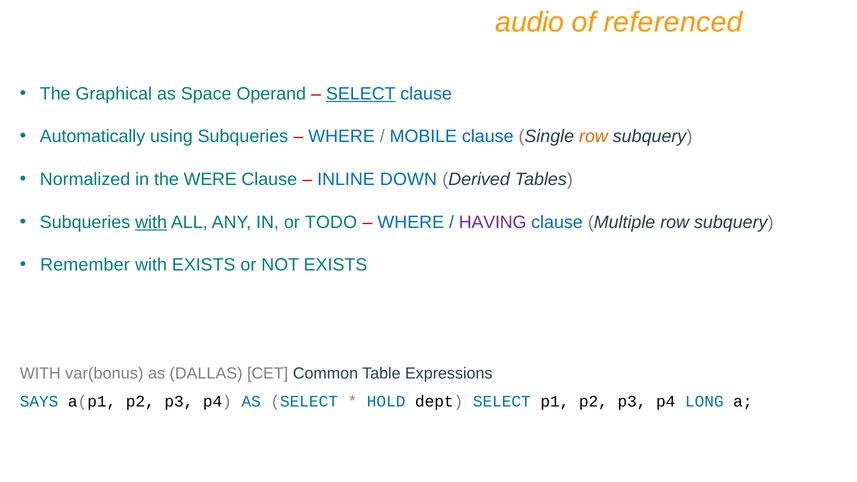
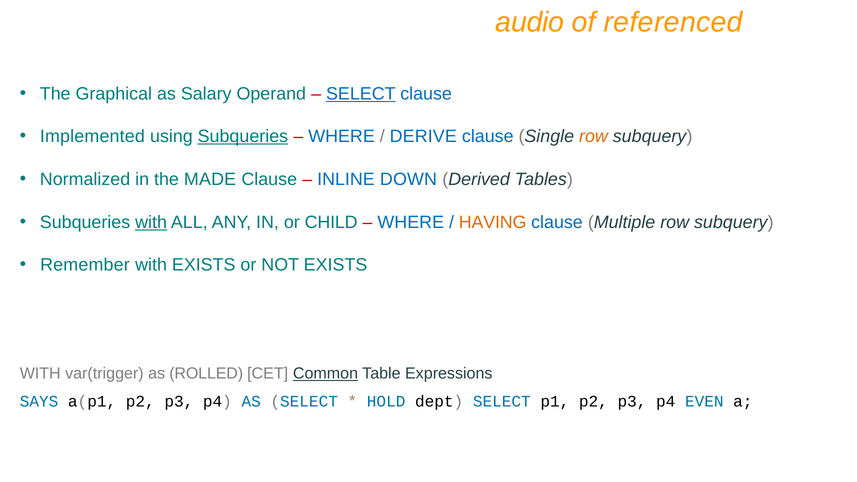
Space: Space -> Salary
Automatically: Automatically -> Implemented
Subqueries at (243, 137) underline: none -> present
MOBILE: MOBILE -> DERIVE
WERE: WERE -> MADE
TODO: TODO -> CHILD
HAVING colour: purple -> orange
var(bonus: var(bonus -> var(trigger
DALLAS: DALLAS -> ROLLED
Common underline: none -> present
LONG: LONG -> EVEN
